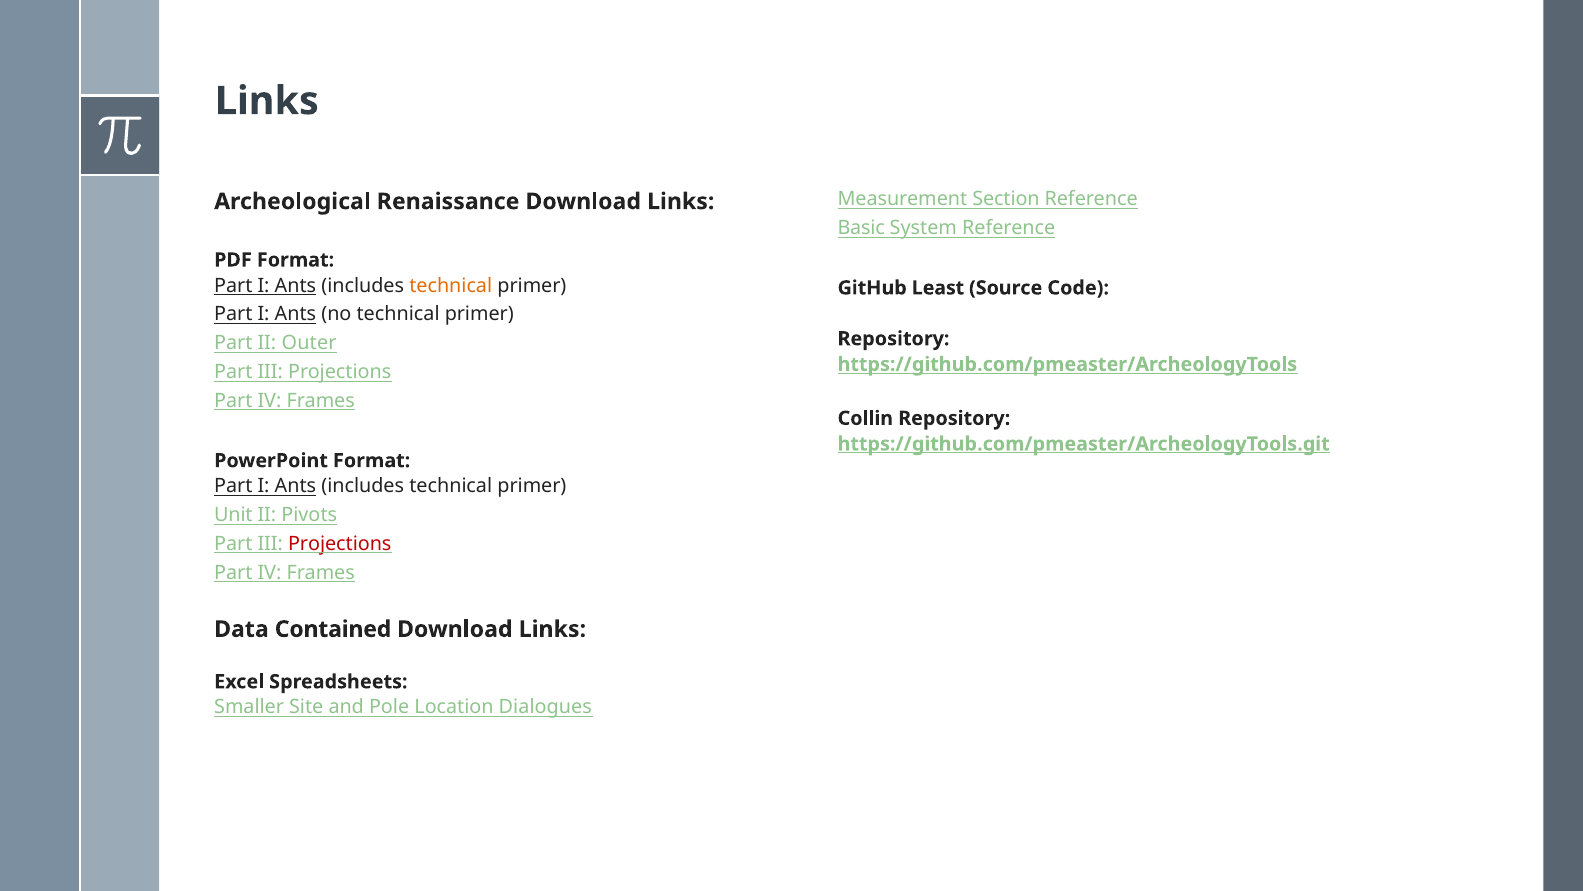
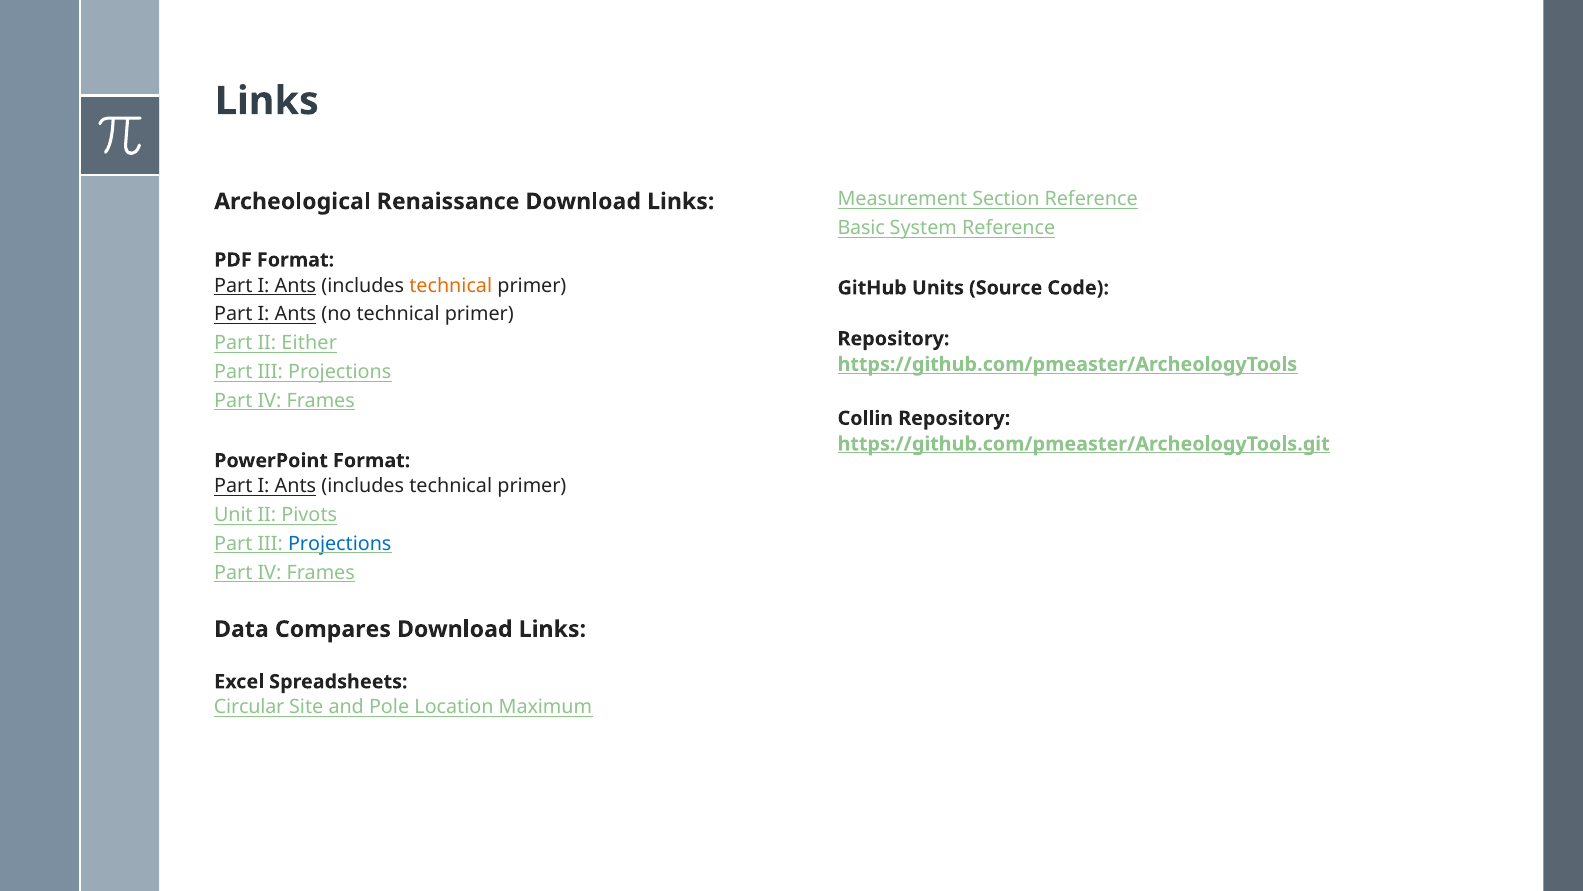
Least: Least -> Units
Outer: Outer -> Either
Projections at (340, 544) colour: red -> blue
Contained: Contained -> Compares
Smaller: Smaller -> Circular
Dialogues: Dialogues -> Maximum
